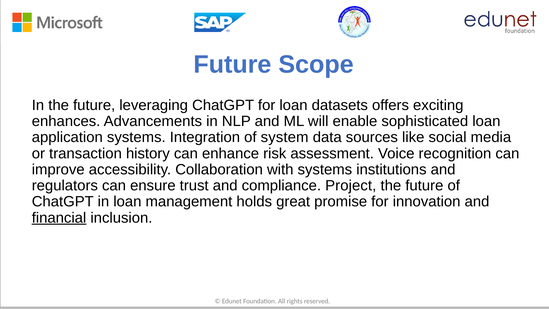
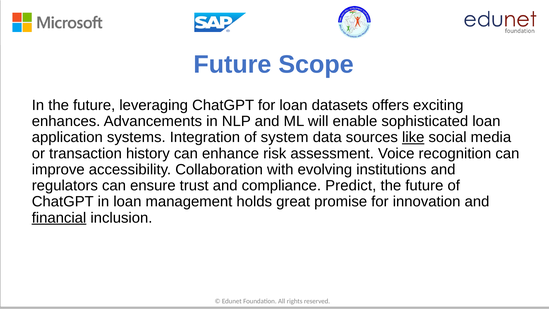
like underline: none -> present
with systems: systems -> evolving
Project: Project -> Predict
